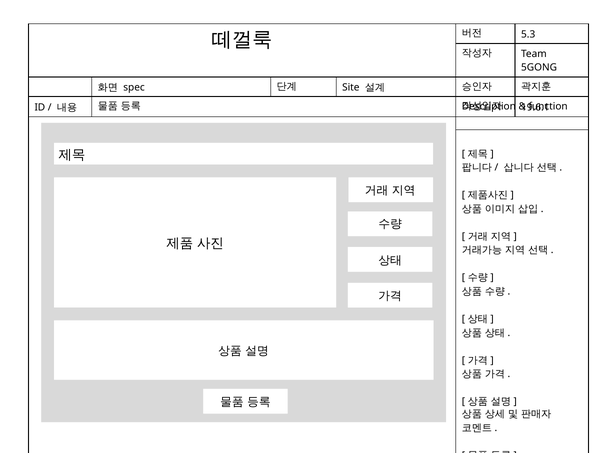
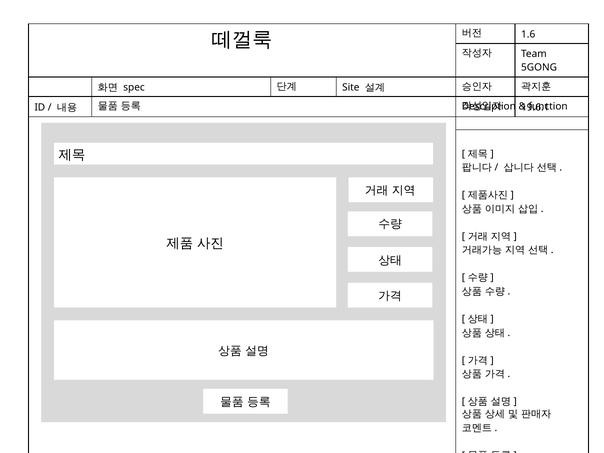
5.3: 5.3 -> 1.6
